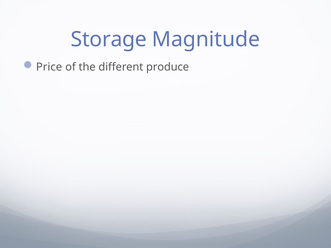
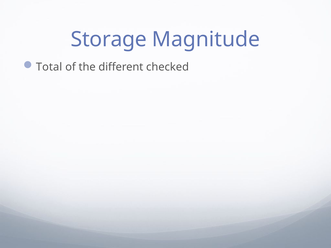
Price: Price -> Total
produce: produce -> checked
